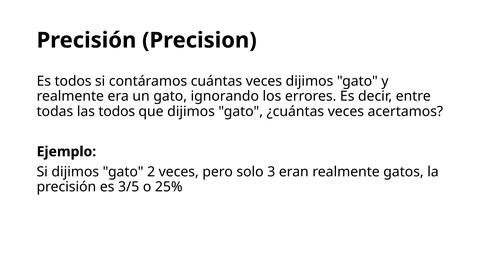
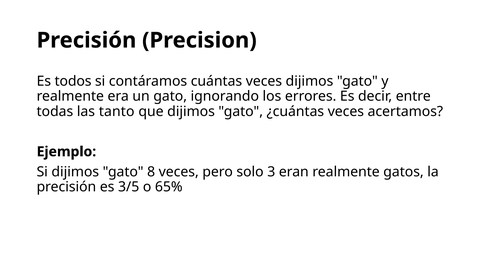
las todos: todos -> tanto
2: 2 -> 8
25%: 25% -> 65%
